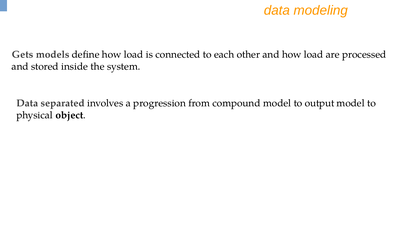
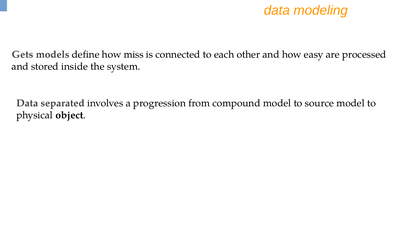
define how load: load -> miss
and how load: load -> easy
output: output -> source
